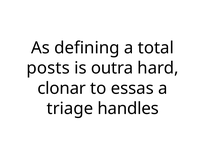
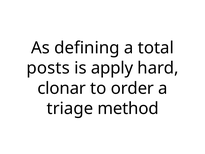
outra: outra -> apply
essas: essas -> order
handles: handles -> method
